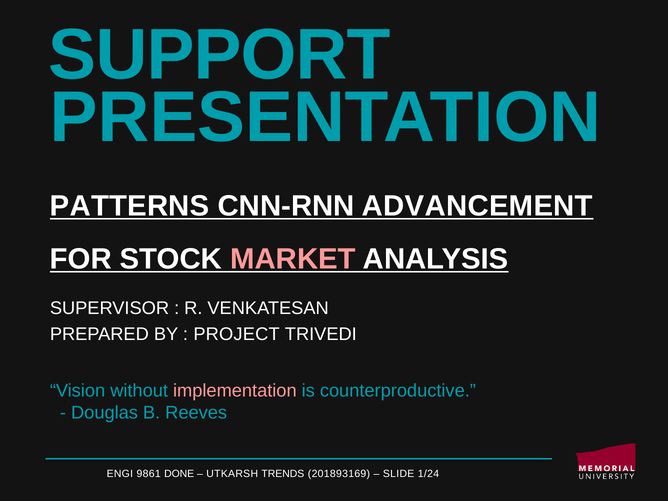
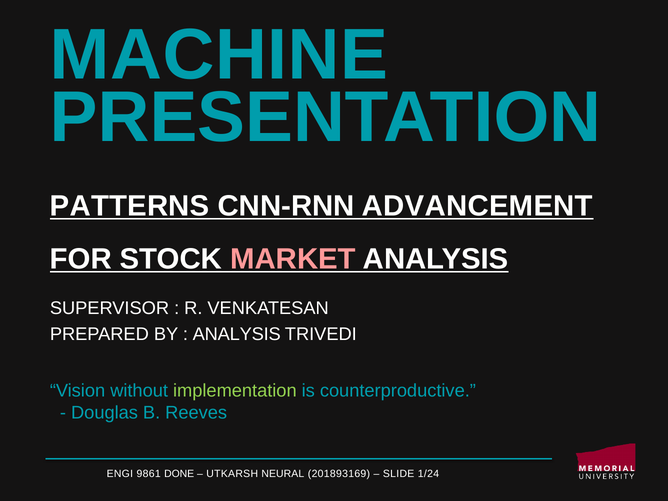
SUPPORT: SUPPORT -> MACHINE
PROJECT at (237, 334): PROJECT -> ANALYSIS
implementation colour: pink -> light green
TRENDS: TRENDS -> NEURAL
